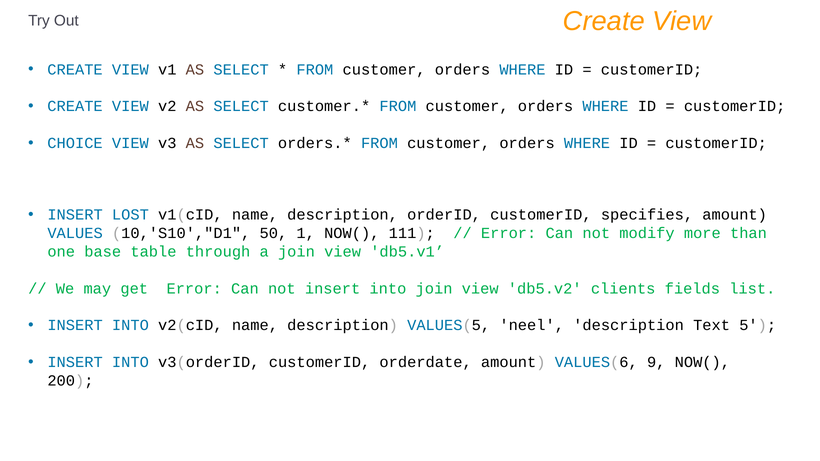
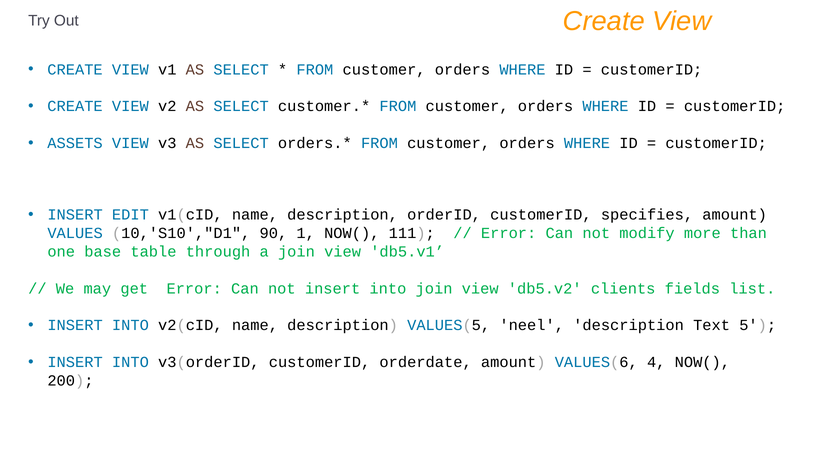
CHOICE: CHOICE -> ASSETS
LOST: LOST -> EDIT
50: 50 -> 90
9: 9 -> 4
